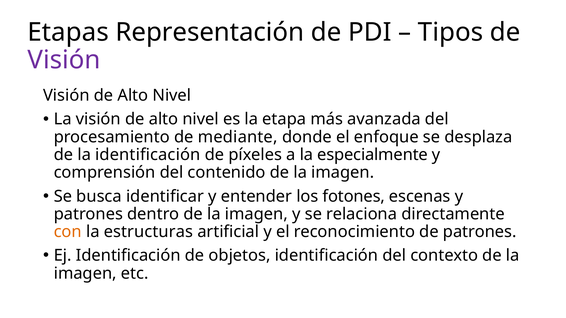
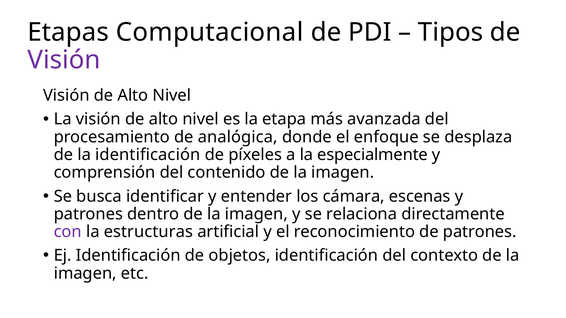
Representación: Representación -> Computacional
mediante: mediante -> analógica
fotones: fotones -> cámara
con colour: orange -> purple
